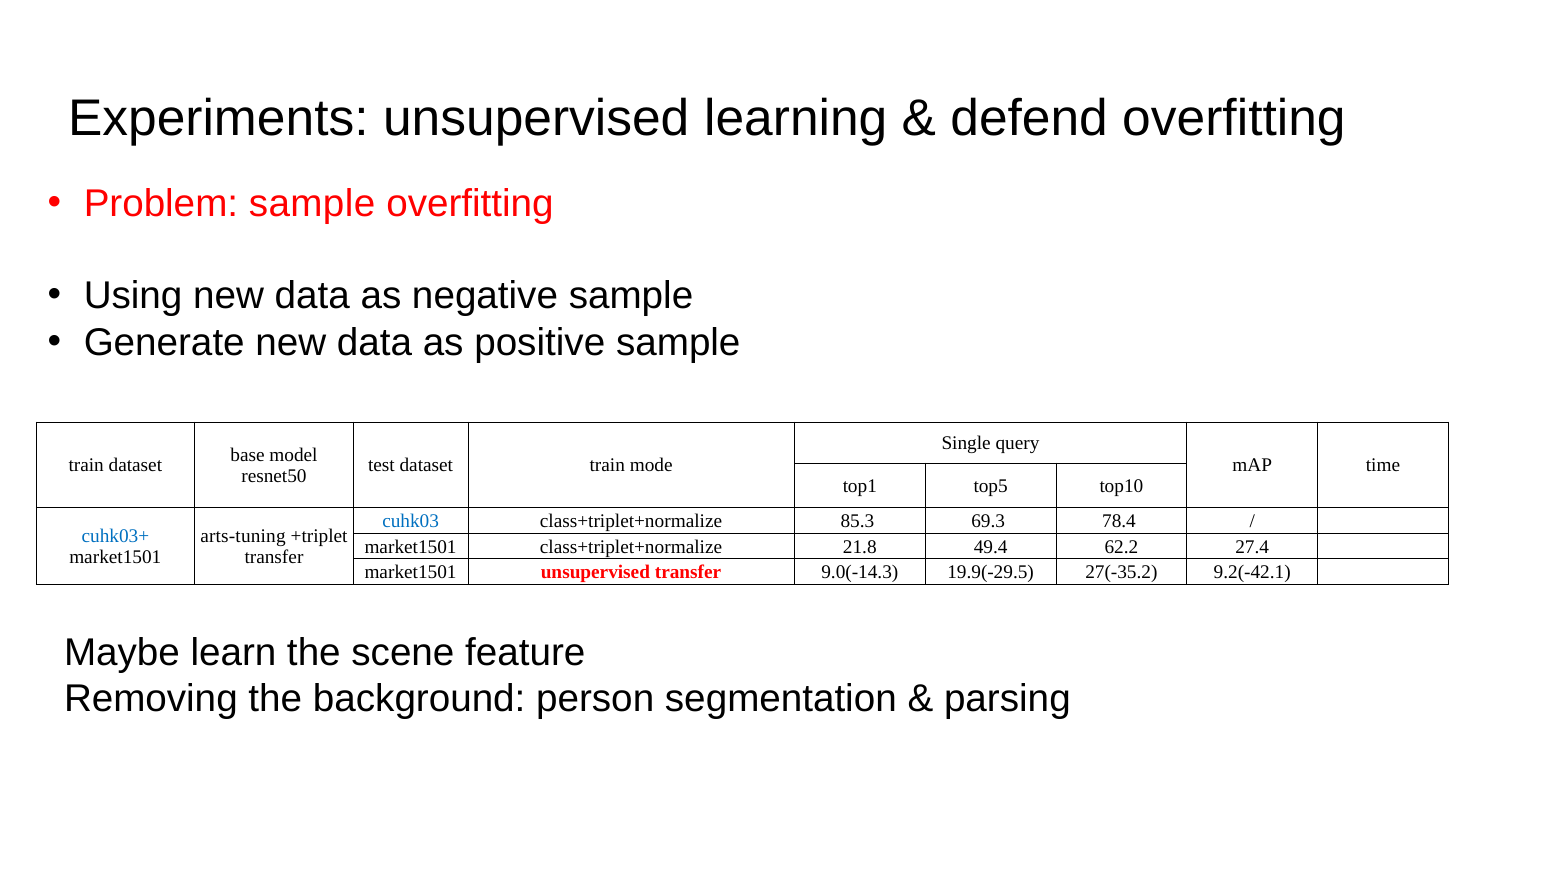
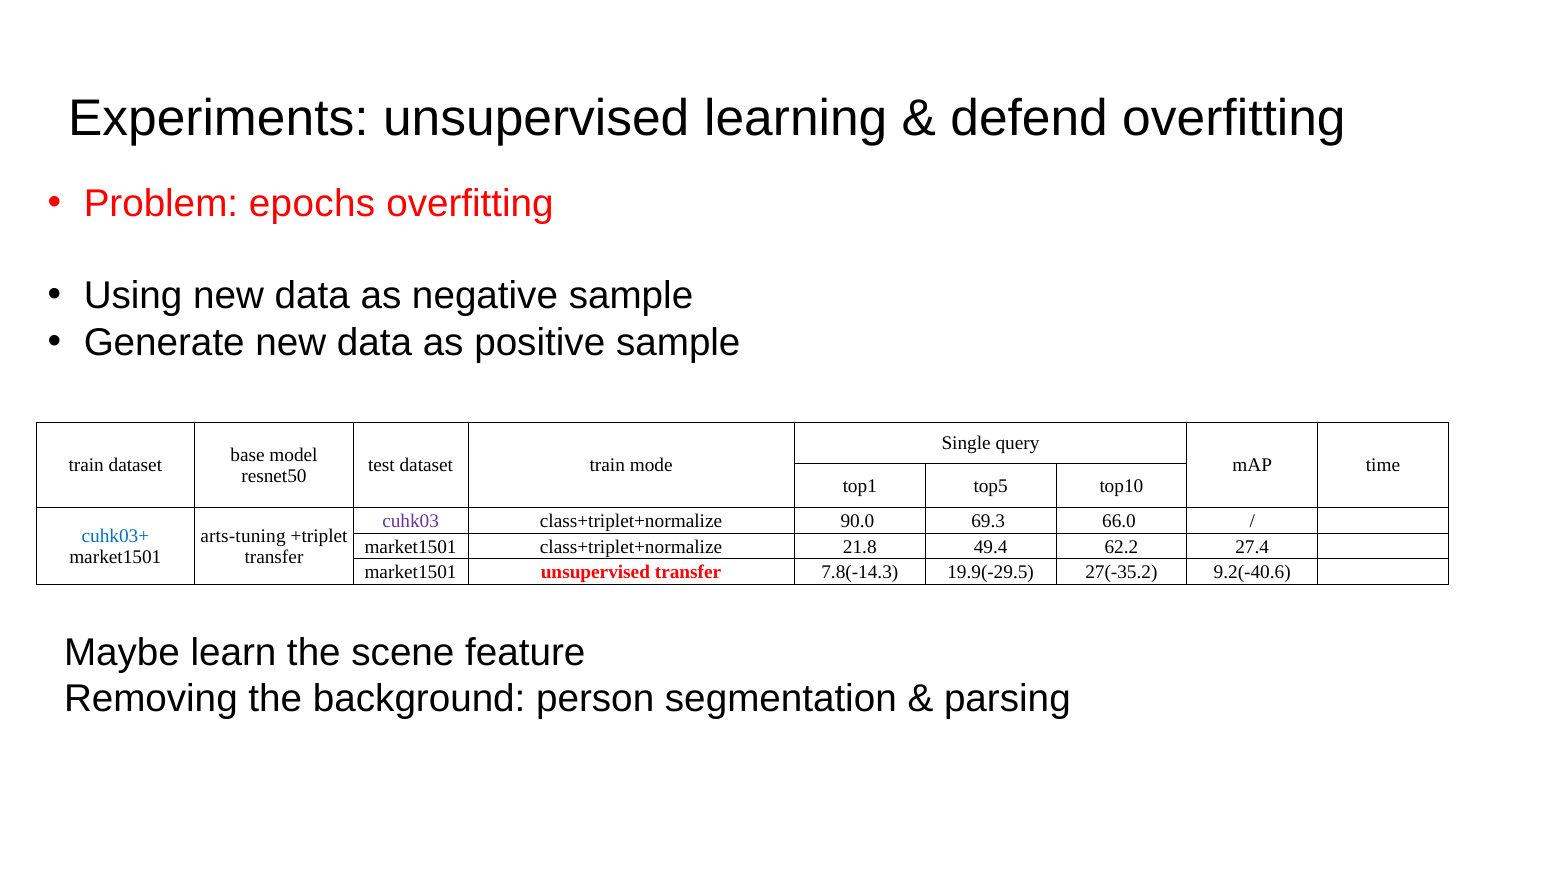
Problem sample: sample -> epochs
cuhk03 colour: blue -> purple
85.3: 85.3 -> 90.0
78.4: 78.4 -> 66.0
9.0(-14.3: 9.0(-14.3 -> 7.8(-14.3
9.2(-42.1: 9.2(-42.1 -> 9.2(-40.6
